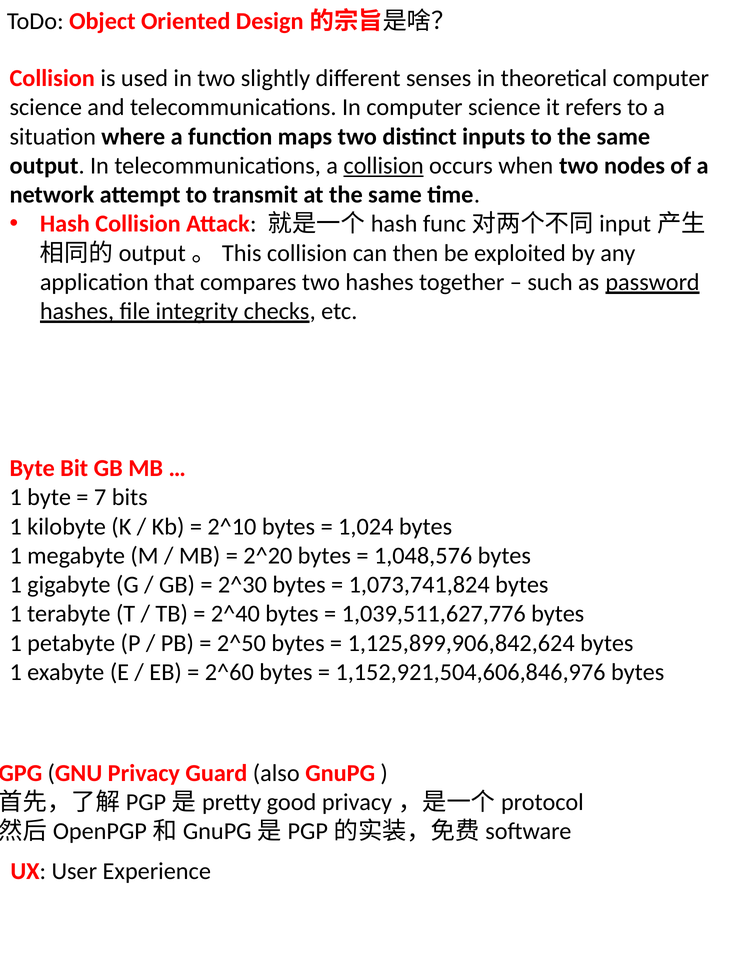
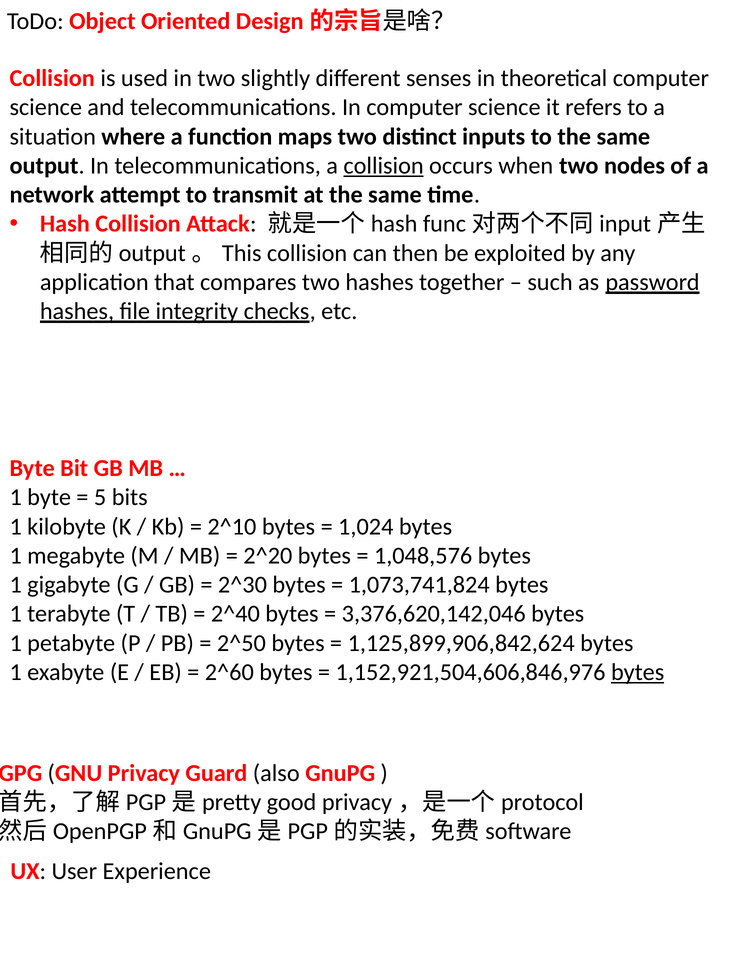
7: 7 -> 5
1,039,511,627,776: 1,039,511,627,776 -> 3,376,620,142,046
bytes at (638, 673) underline: none -> present
